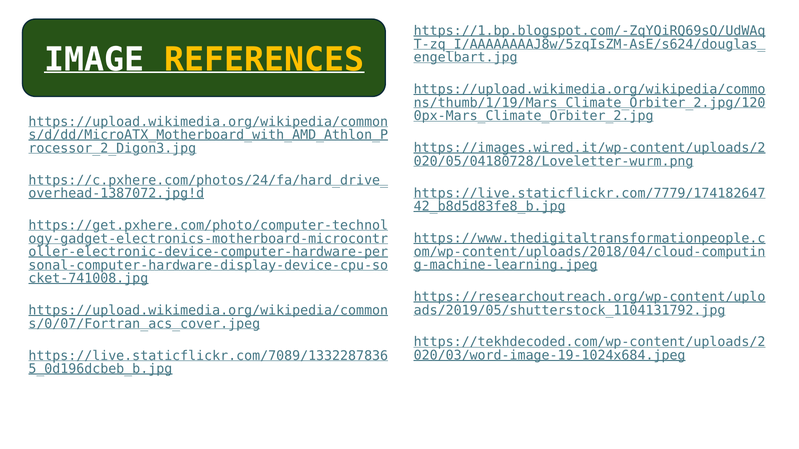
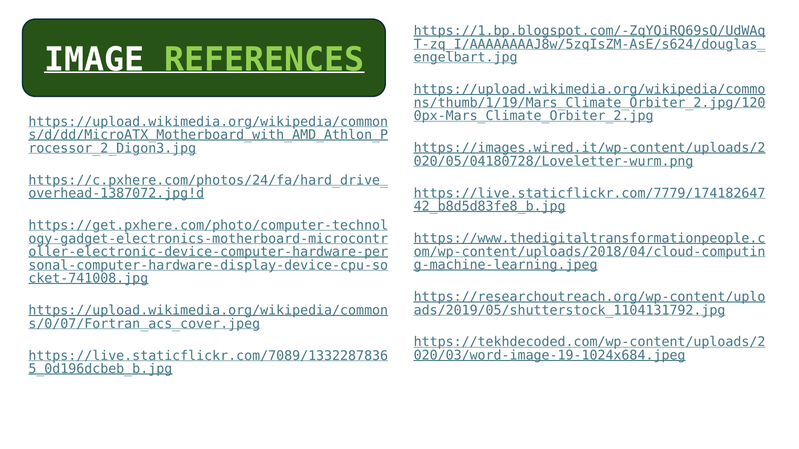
REFERENCES colour: yellow -> light green
